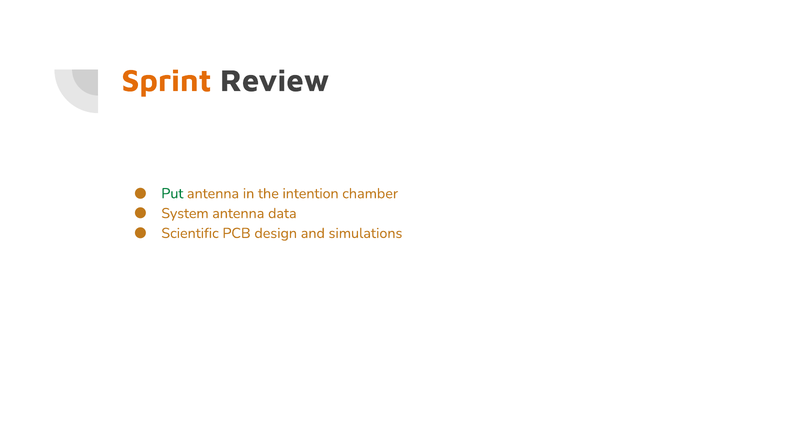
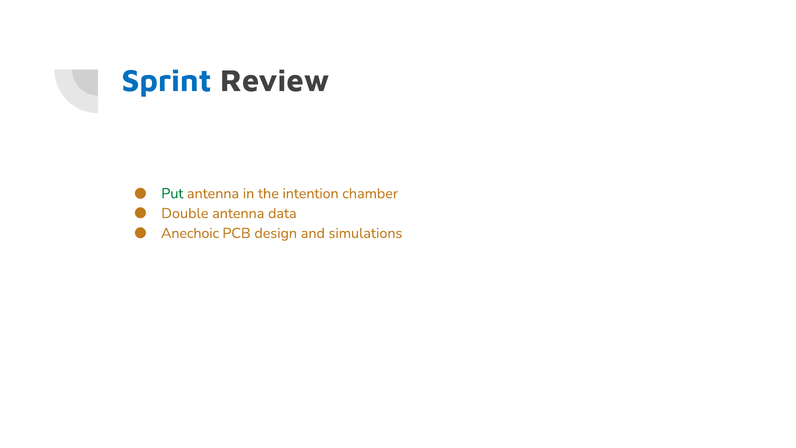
Sprint colour: orange -> blue
System: System -> Double
Scientific: Scientific -> Anechoic
